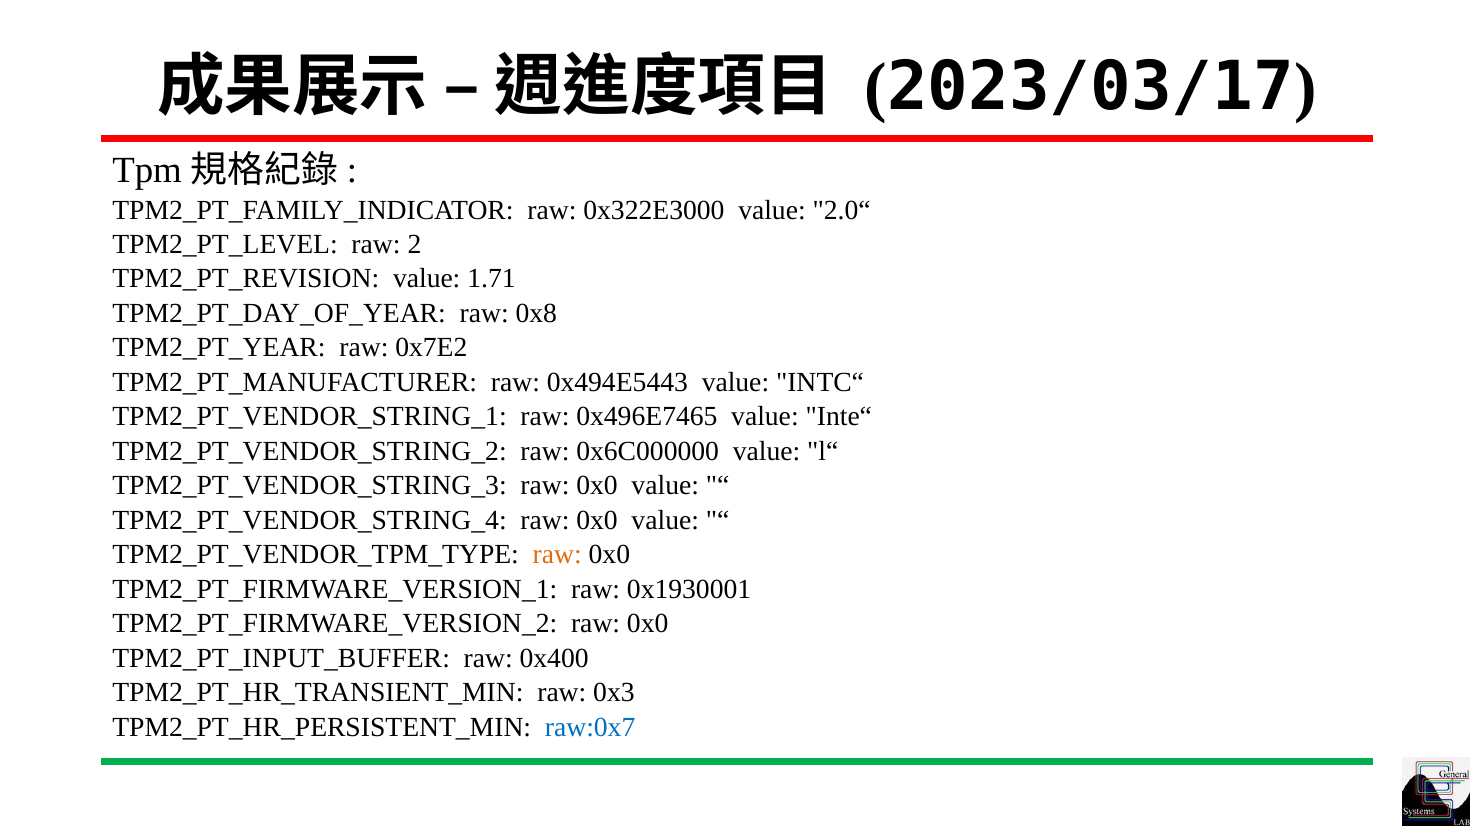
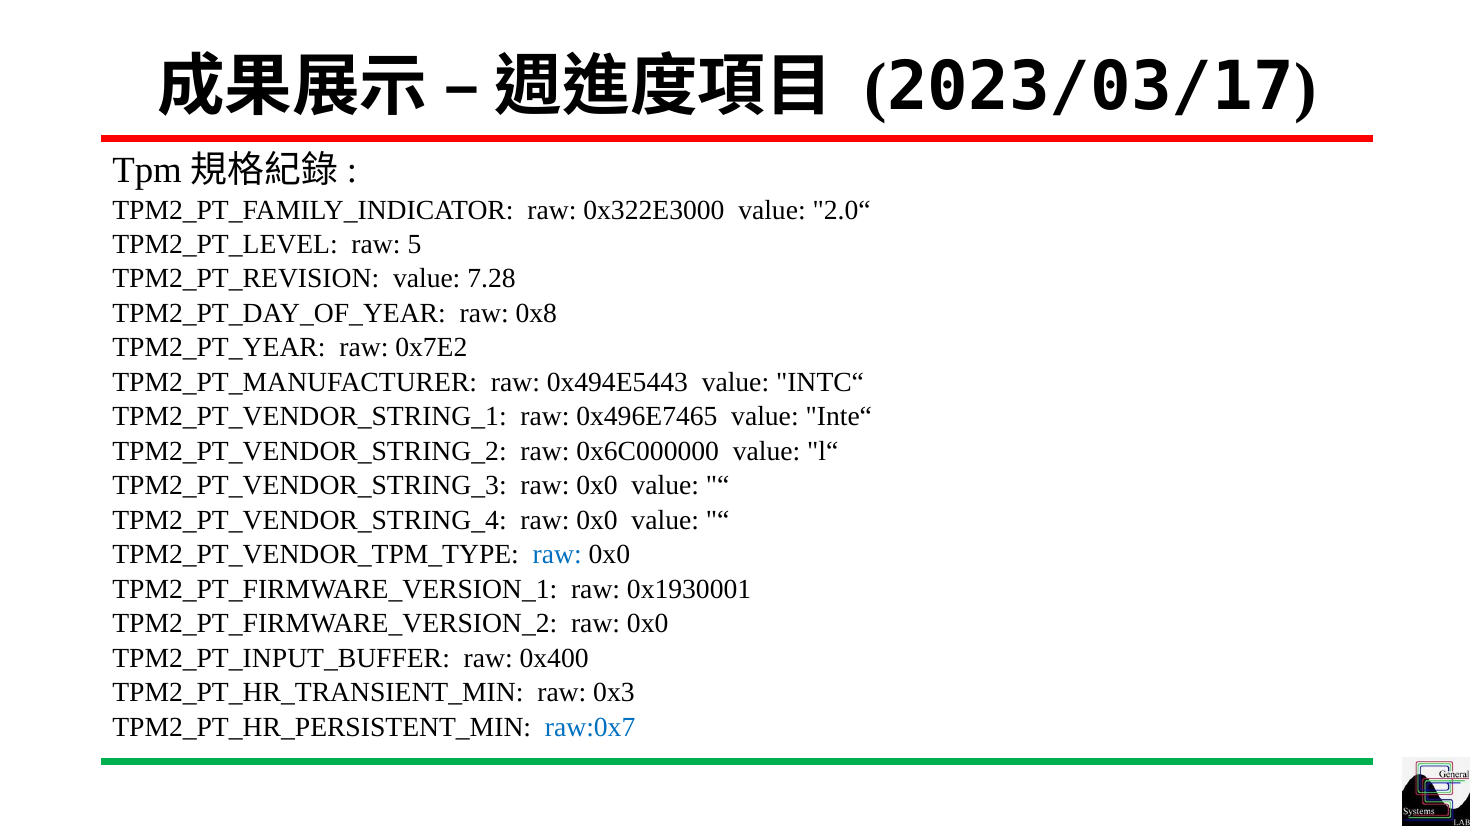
2: 2 -> 5
1.71: 1.71 -> 7.28
raw at (557, 555) colour: orange -> blue
